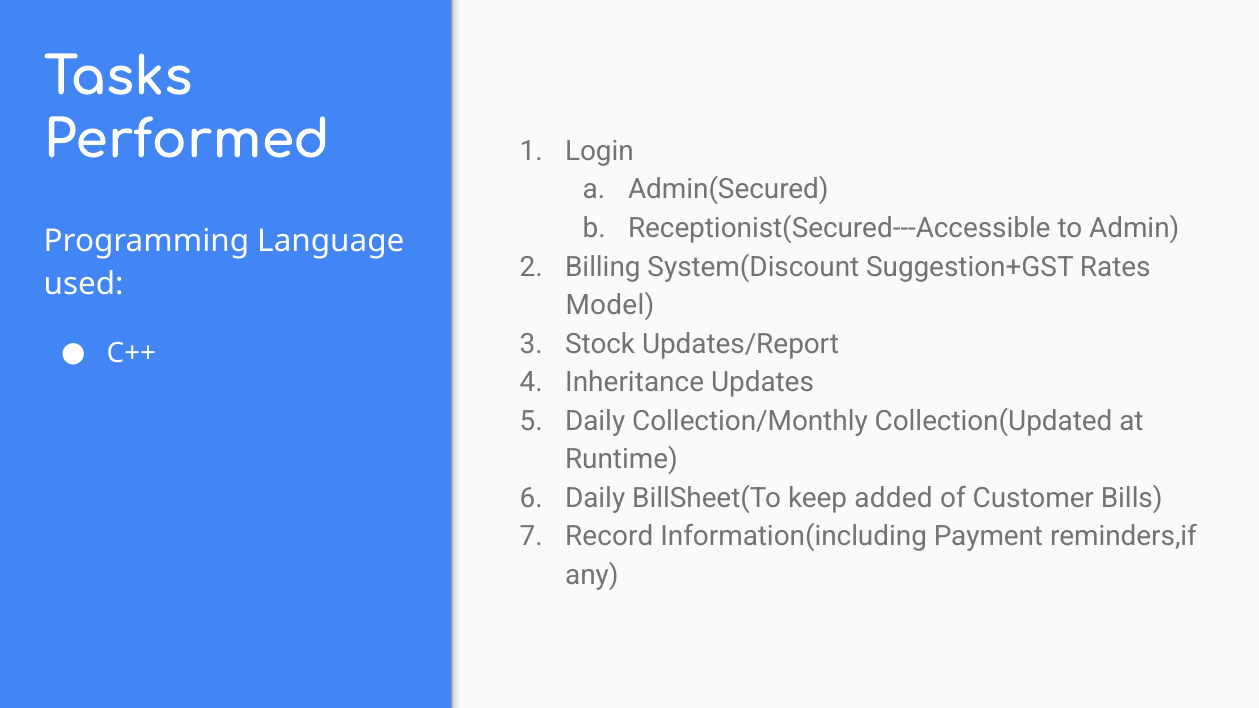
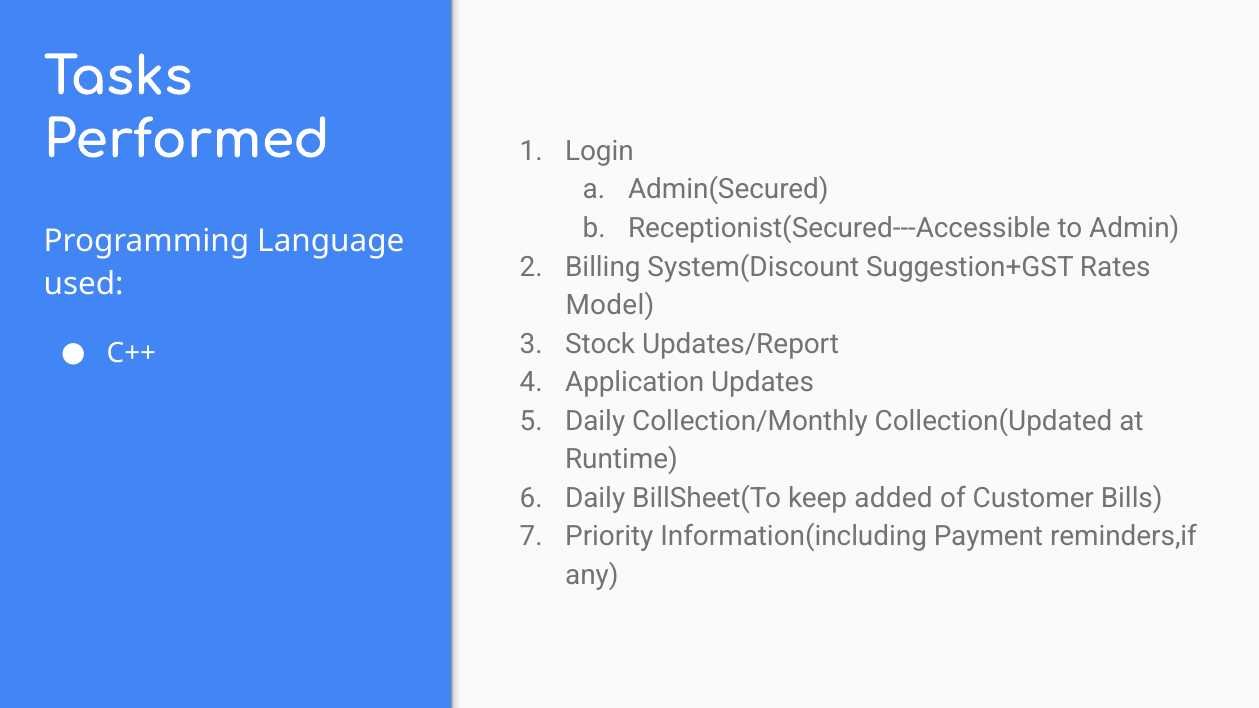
Inheritance: Inheritance -> Application
Record: Record -> Priority
